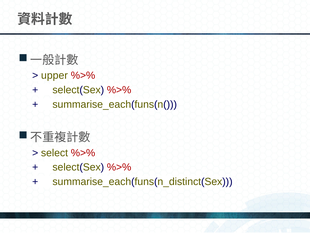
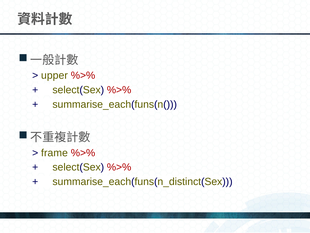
select: select -> frame
